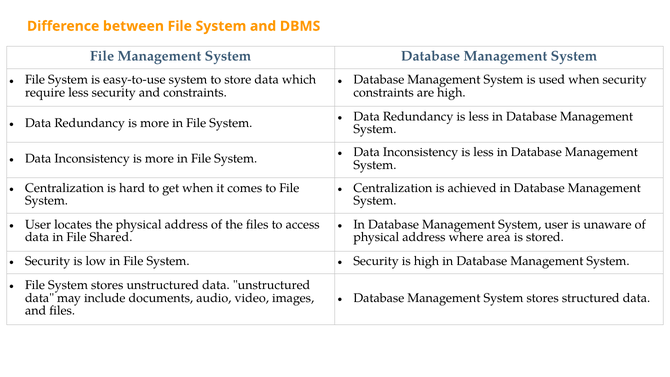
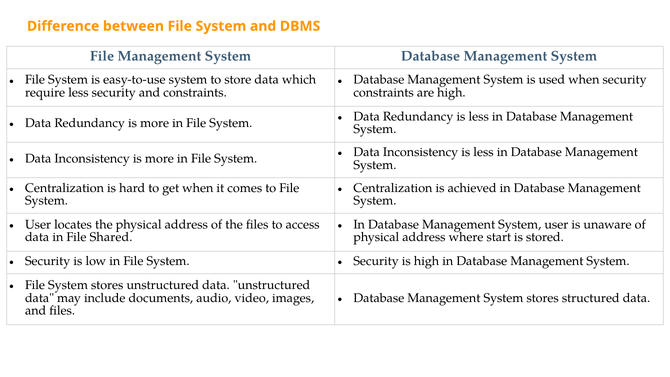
area: area -> start
